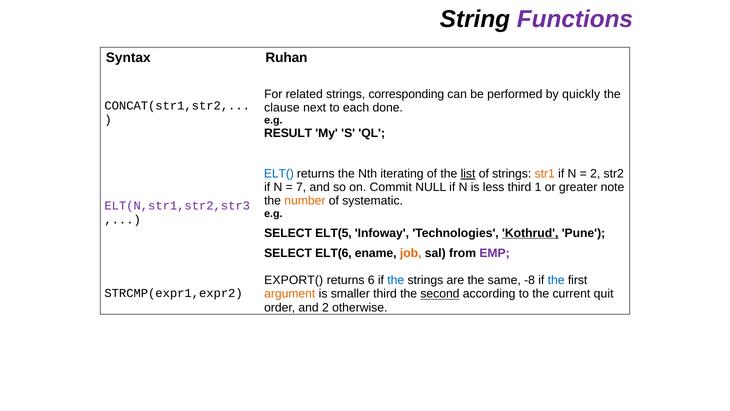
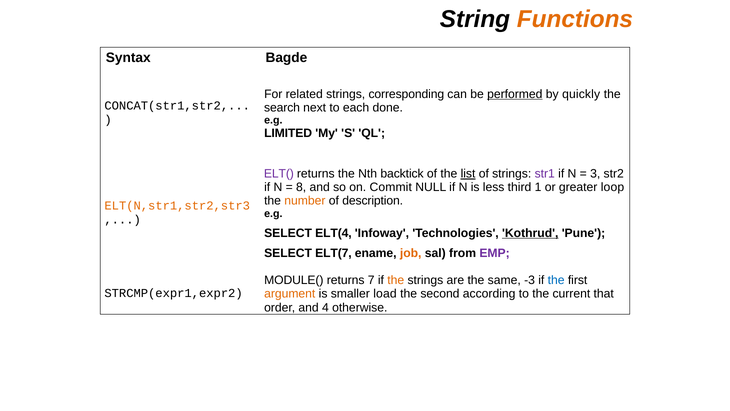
Functions colour: purple -> orange
Ruhan: Ruhan -> Bagde
performed underline: none -> present
clause: clause -> search
RESULT: RESULT -> LIMITED
ELT( colour: blue -> purple
iterating: iterating -> backtick
str1 colour: orange -> purple
2 at (595, 174): 2 -> 3
7: 7 -> 8
note: note -> loop
systematic: systematic -> description
ELT(N,str1,str2,str3 colour: purple -> orange
ELT(5: ELT(5 -> ELT(4
ELT(6: ELT(6 -> ELT(7
EXPORT(: EXPORT( -> MODULE(
6: 6 -> 7
the at (396, 280) colour: blue -> orange
-8: -8 -> -3
smaller third: third -> load
second underline: present -> none
quit: quit -> that
and 2: 2 -> 4
